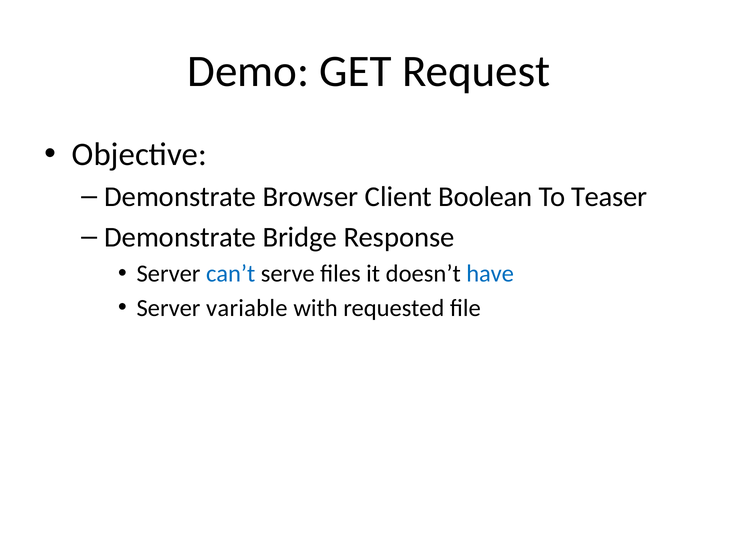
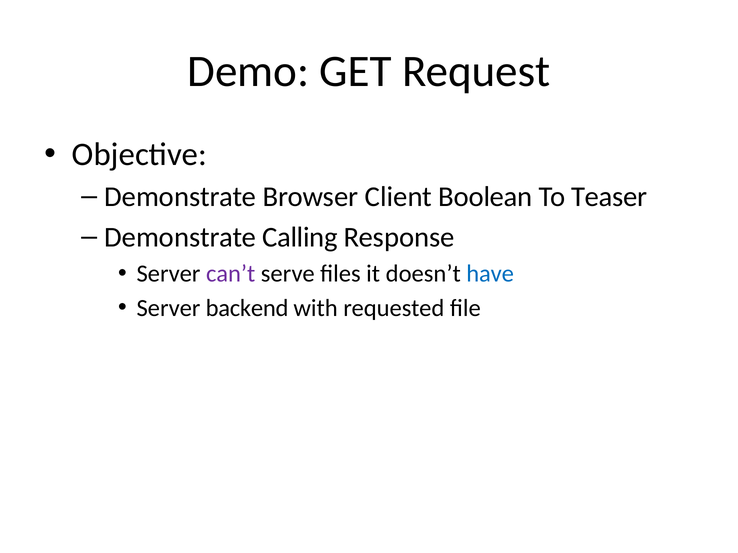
Bridge: Bridge -> Calling
can’t colour: blue -> purple
variable: variable -> backend
